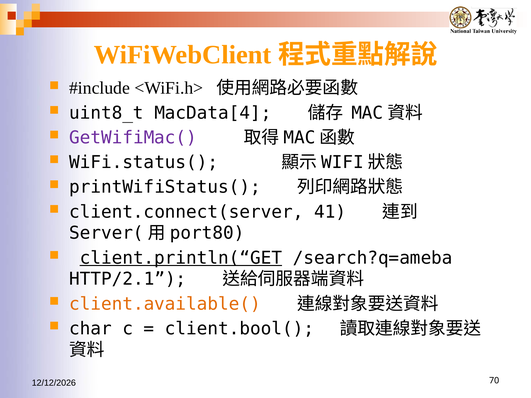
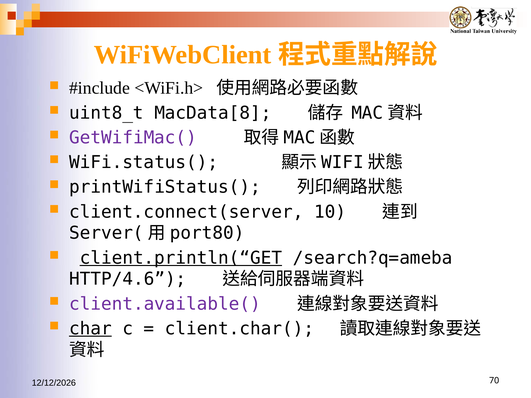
MacData[4: MacData[4 -> MacData[8
41: 41 -> 10
HTTP/2.1: HTTP/2.1 -> HTTP/4.6
client.available( colour: orange -> purple
char underline: none -> present
client.bool(: client.bool( -> client.char(
